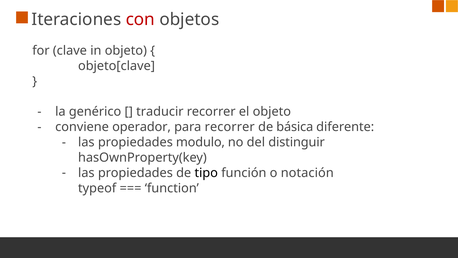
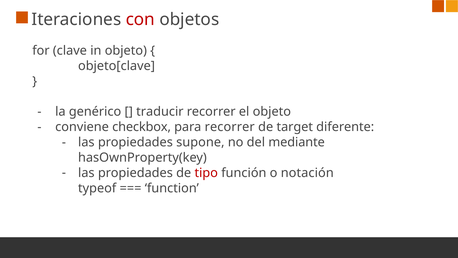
operador: operador -> checkbox
básica: básica -> target
modulo: modulo -> supone
distinguir: distinguir -> mediante
tipo colour: black -> red
